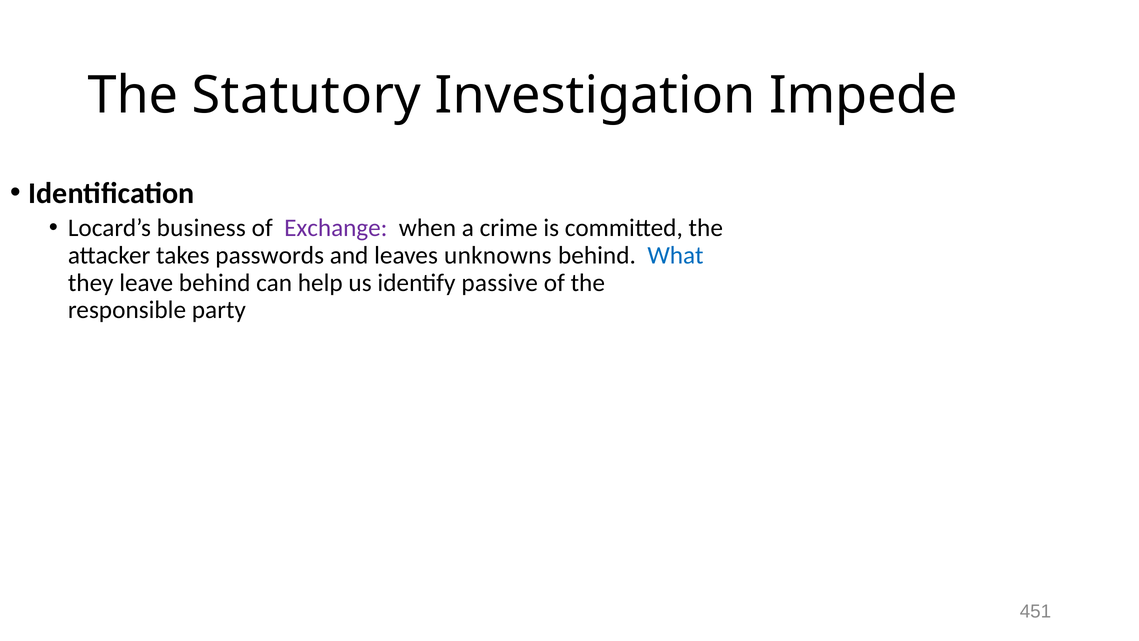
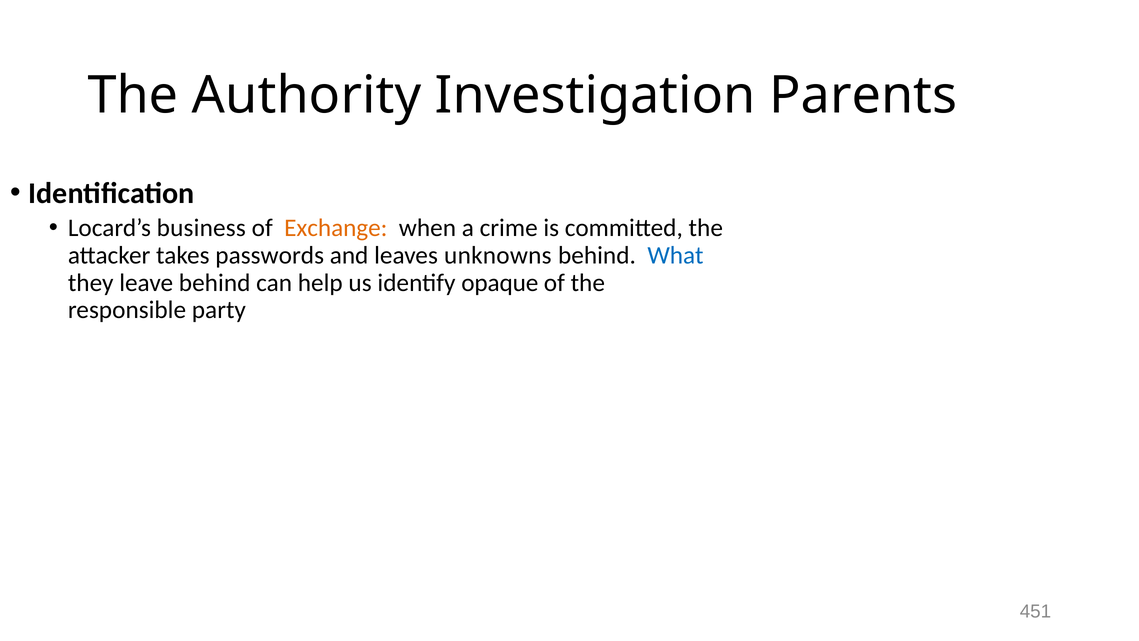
Statutory: Statutory -> Authority
Impede: Impede -> Parents
Exchange colour: purple -> orange
passive: passive -> opaque
